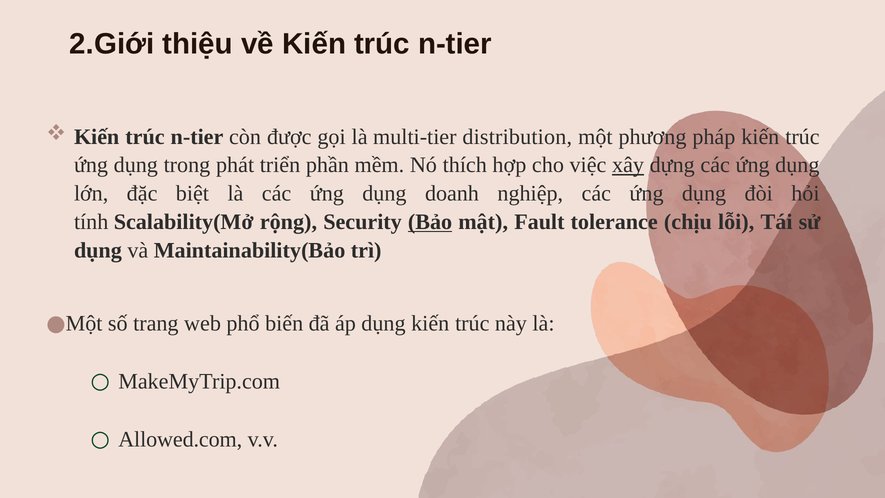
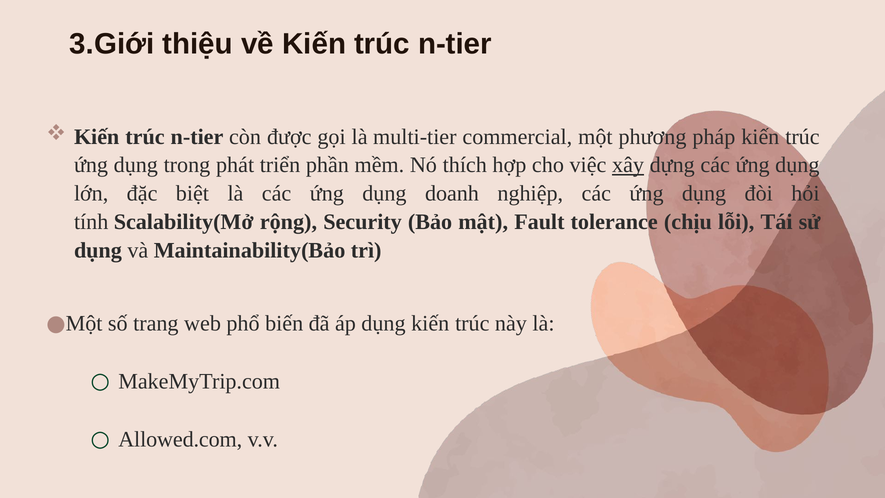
2.Giới: 2.Giới -> 3.Giới
distribution: distribution -> commercial
Bảo underline: present -> none
